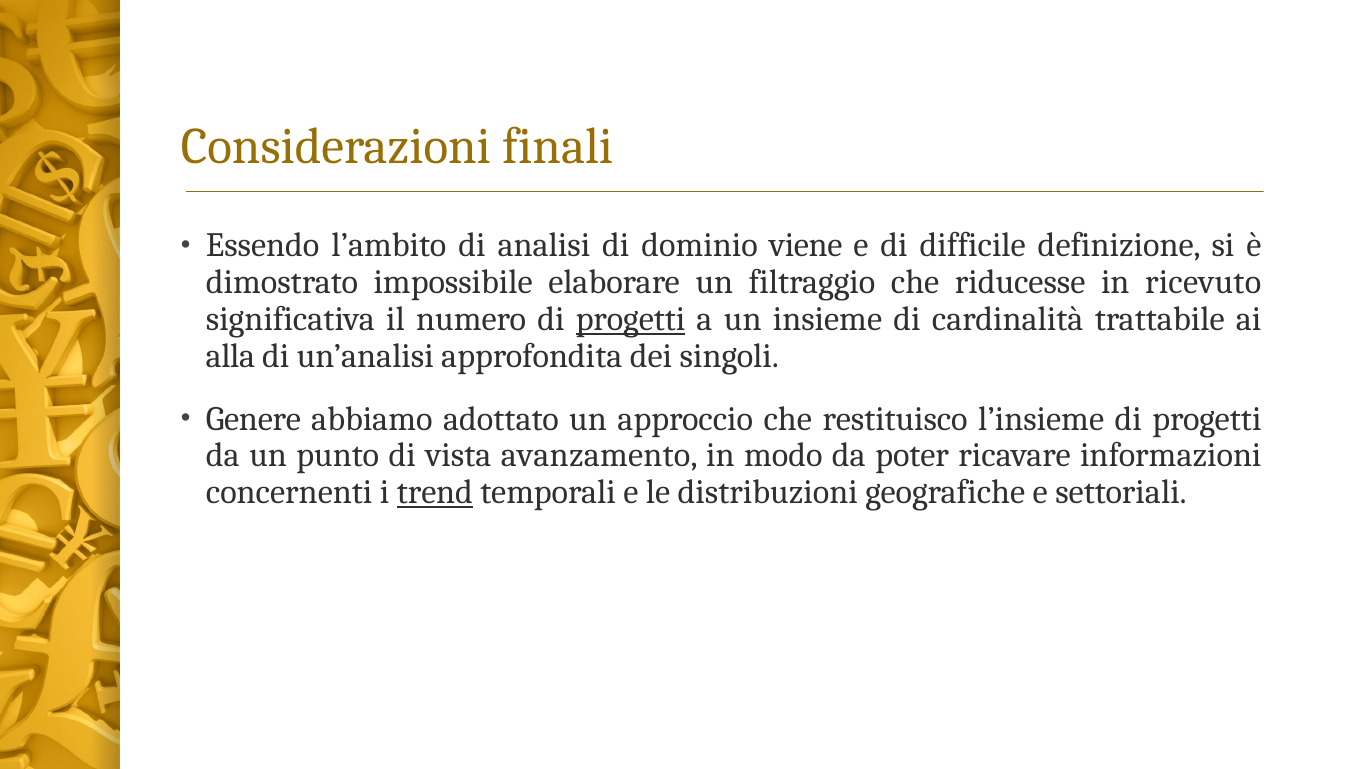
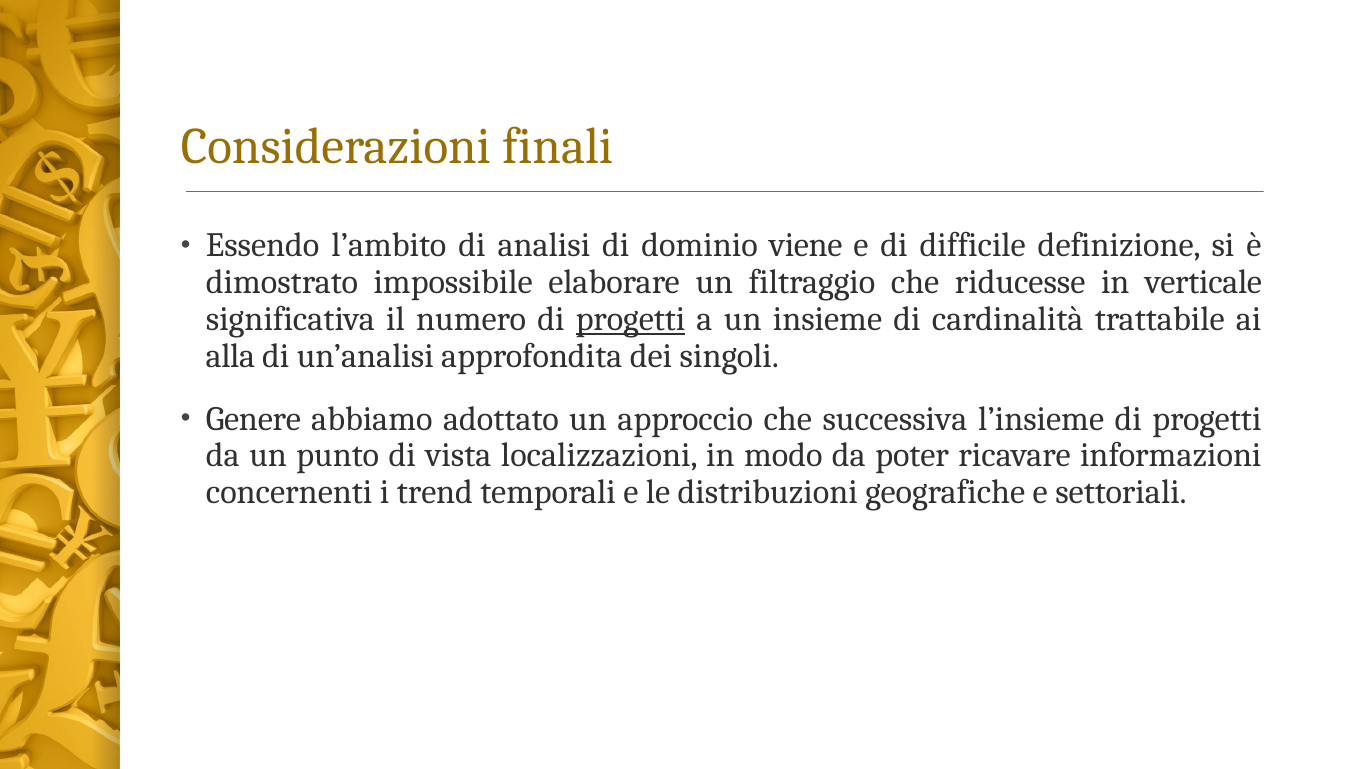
ricevuto: ricevuto -> verticale
restituisco: restituisco -> successiva
avanzamento: avanzamento -> localizzazioni
trend underline: present -> none
